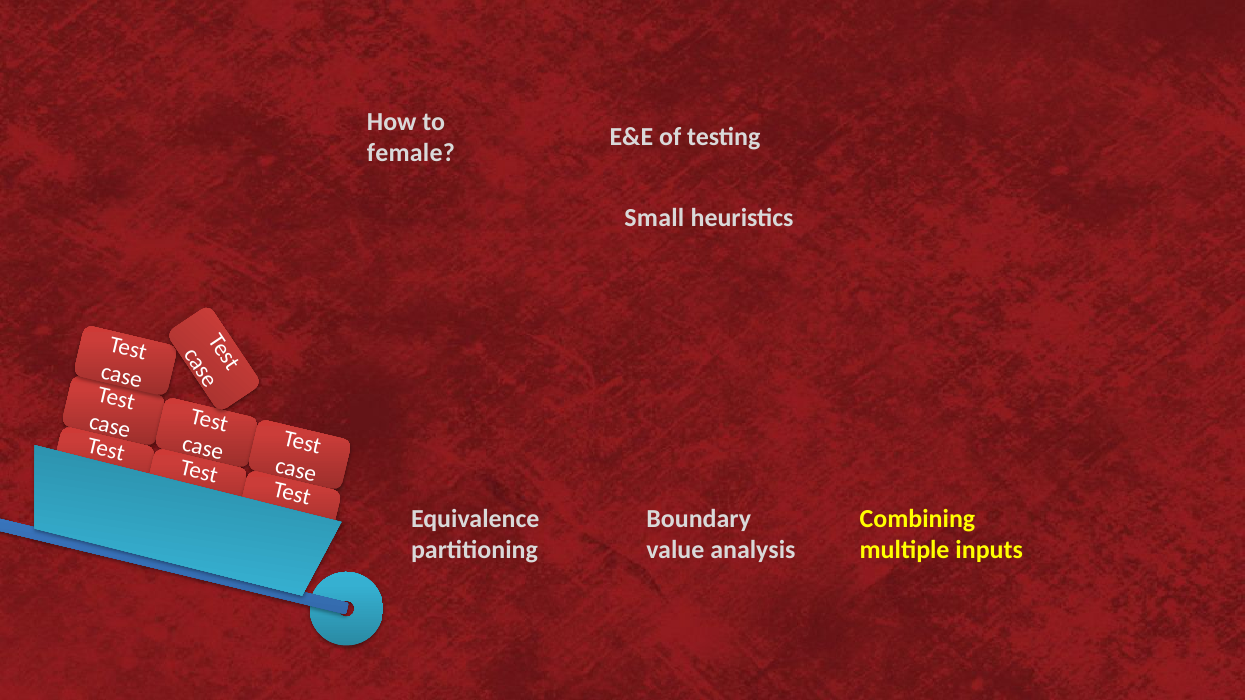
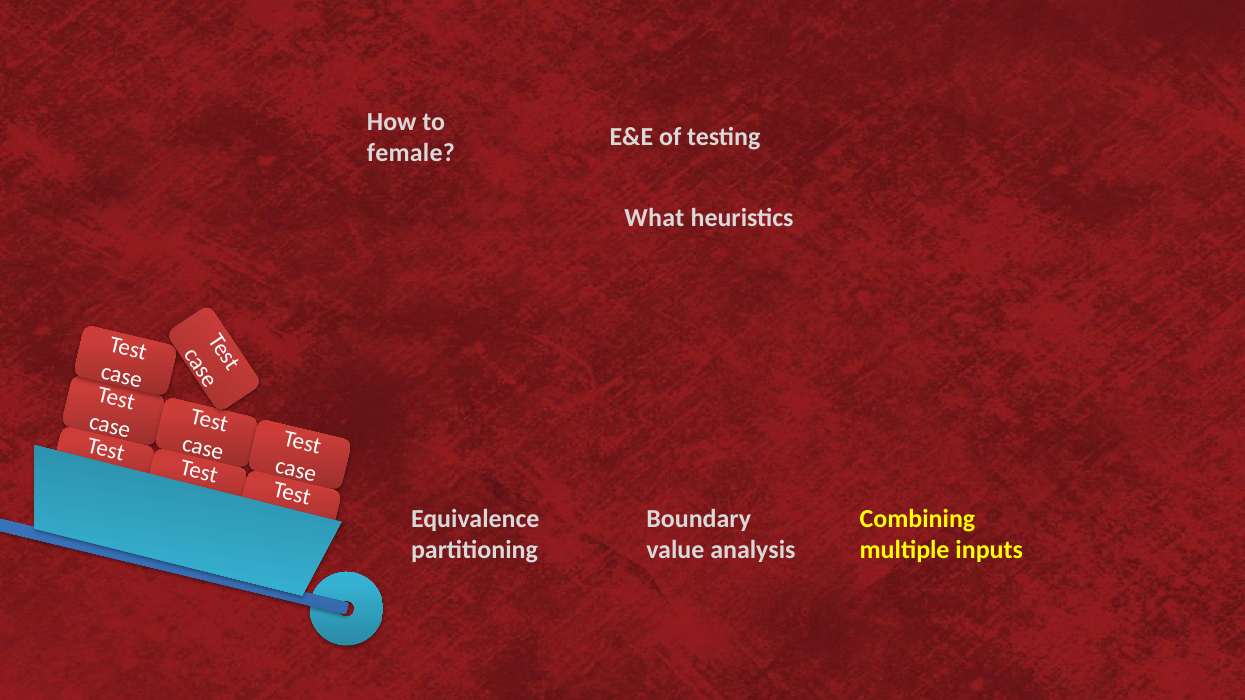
Small: Small -> What
